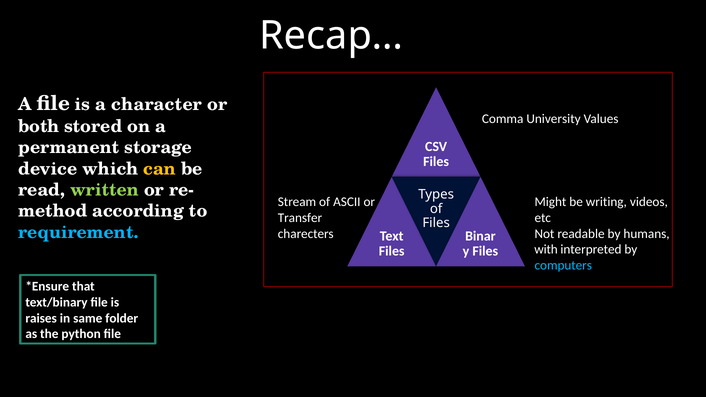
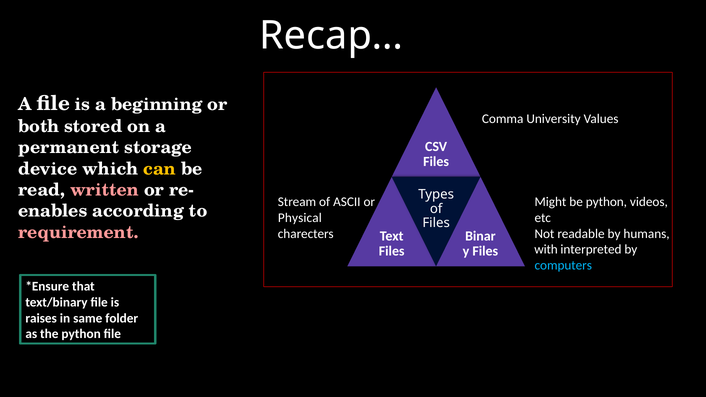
character: character -> beginning
written colour: light green -> pink
be writing: writing -> python
method: method -> enables
Transfer: Transfer -> Physical
requirement colour: light blue -> pink
